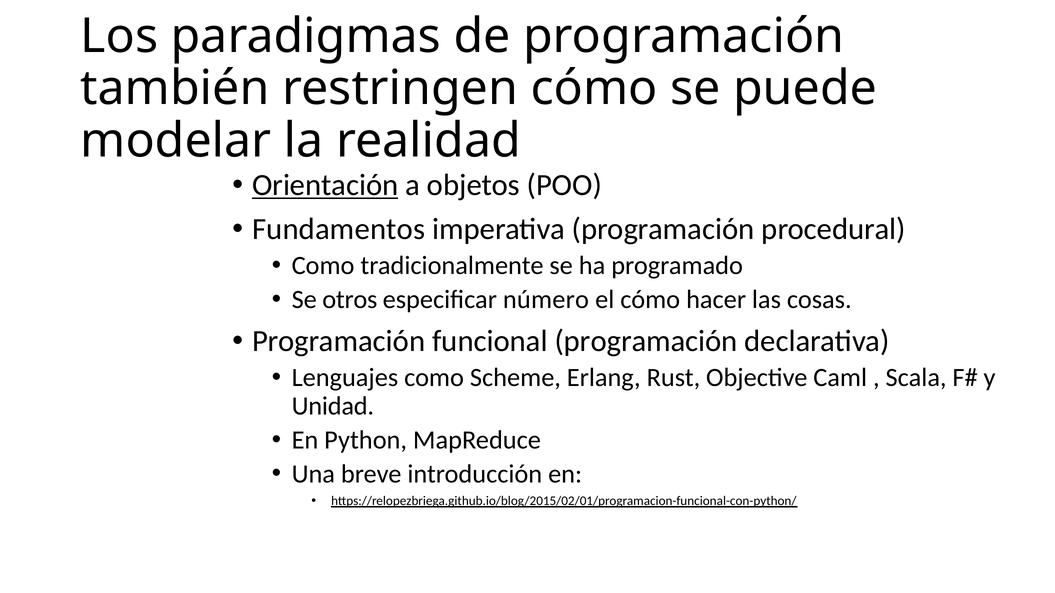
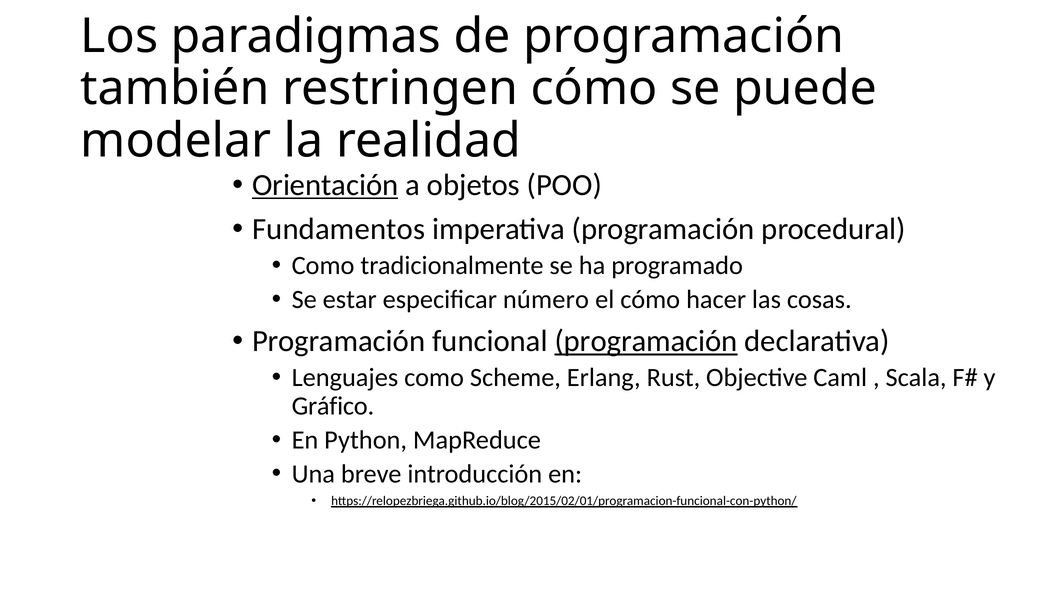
otros: otros -> estar
programación at (646, 341) underline: none -> present
Unidad: Unidad -> Gráfico
